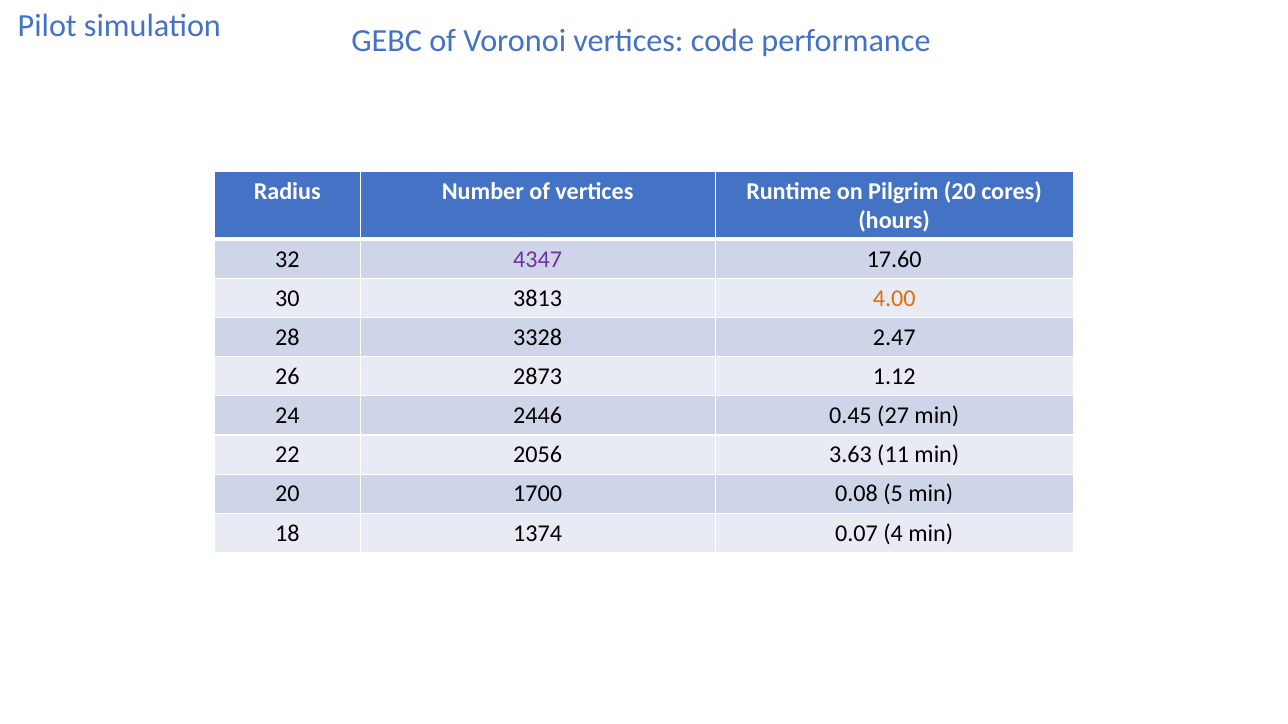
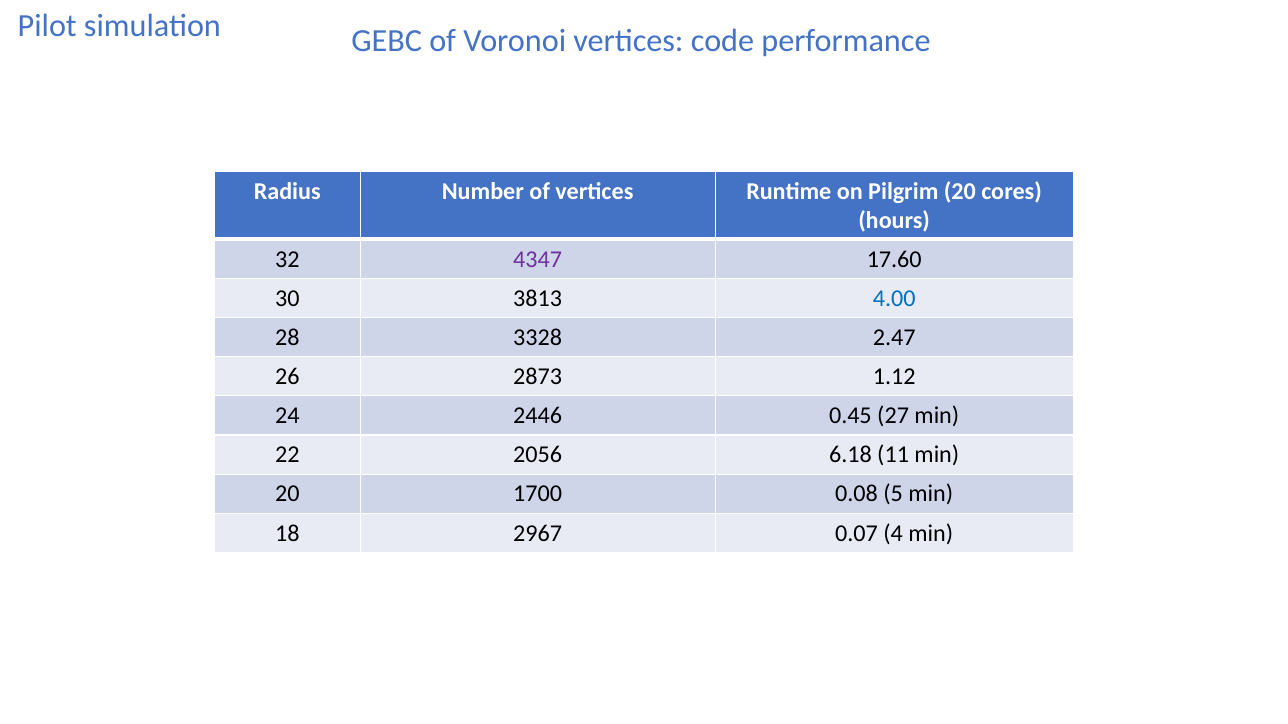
4.00 colour: orange -> blue
3.63: 3.63 -> 6.18
1374: 1374 -> 2967
